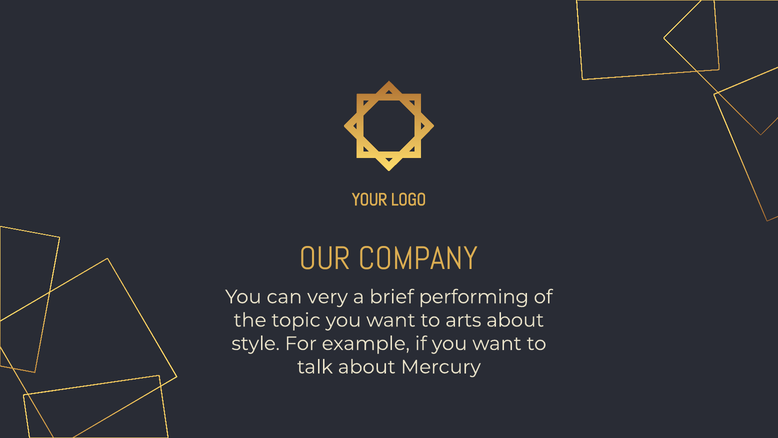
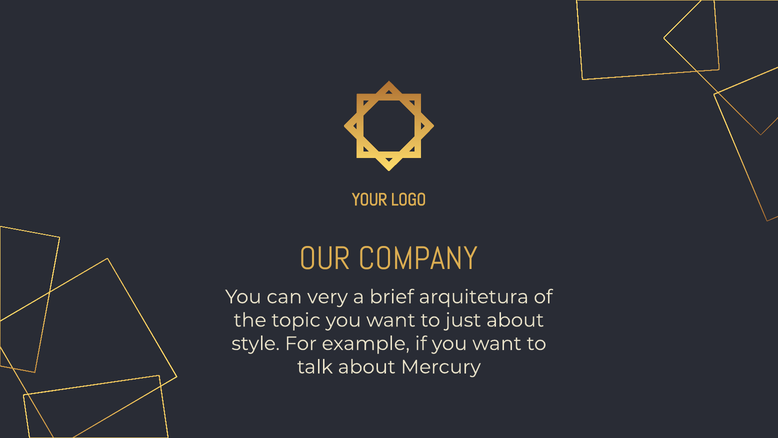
performing: performing -> arquitetura
arts: arts -> just
